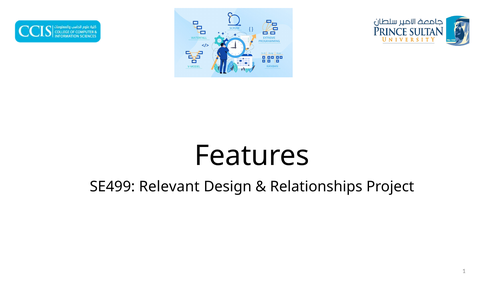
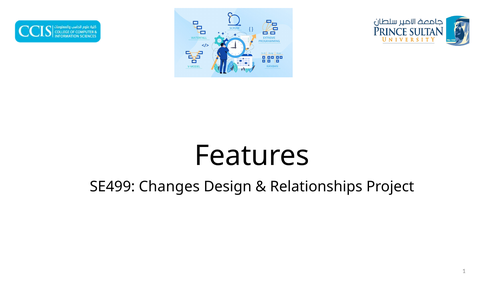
Relevant: Relevant -> Changes
